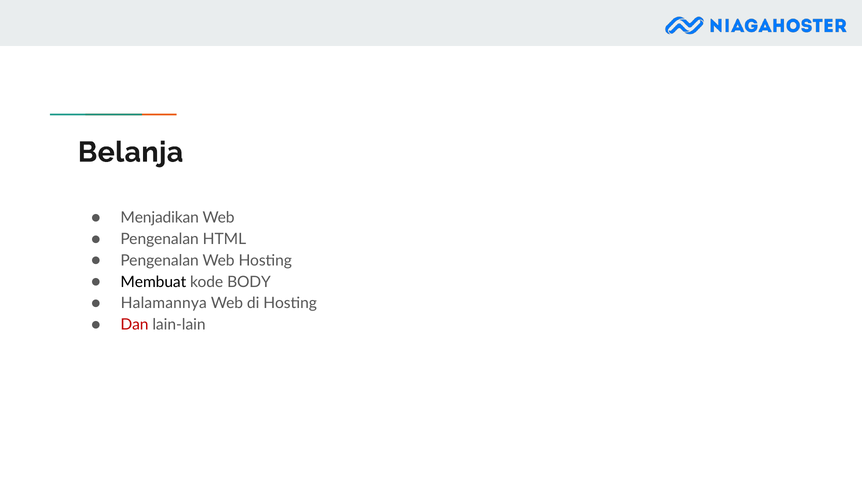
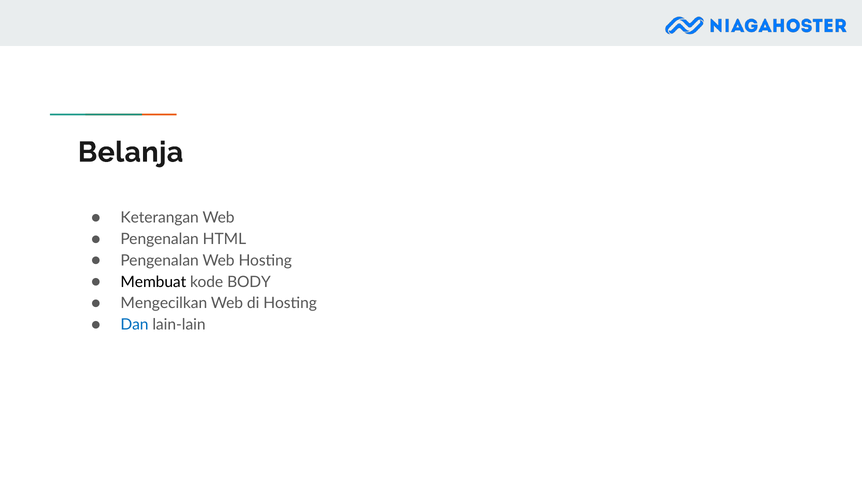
Menjadikan: Menjadikan -> Keterangan
Halamannya: Halamannya -> Mengecilkan
Dan colour: red -> blue
